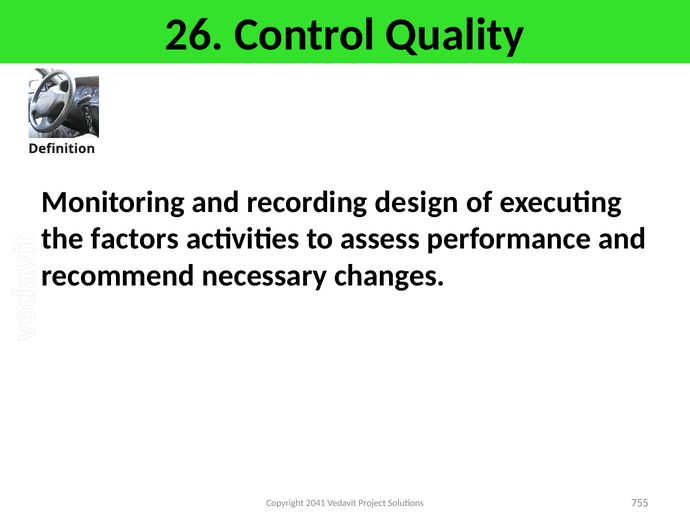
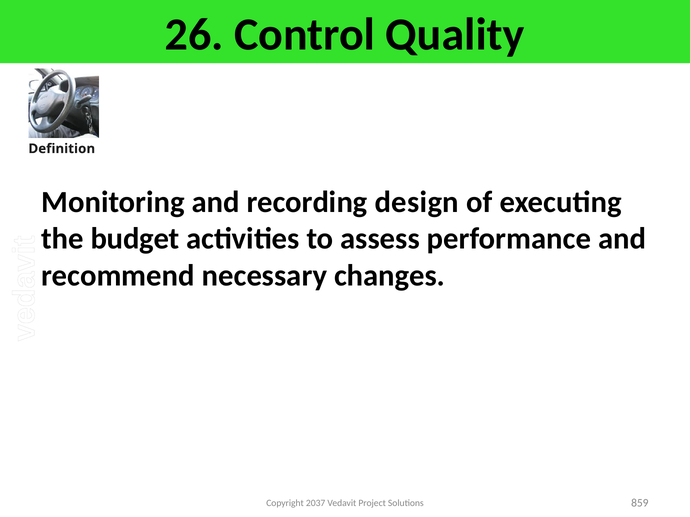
factors: factors -> budget
2041: 2041 -> 2037
755: 755 -> 859
